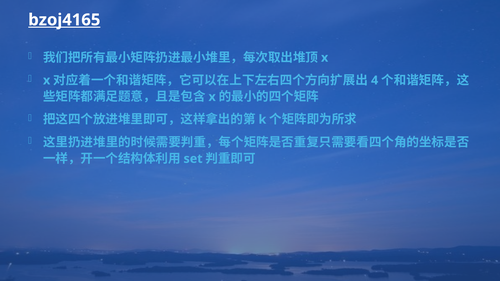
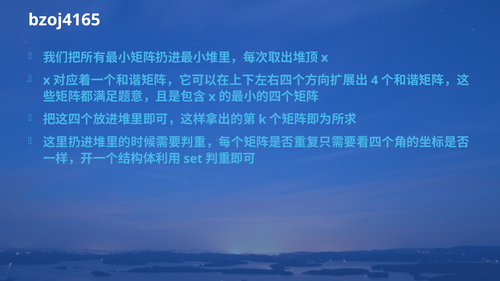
bzoj4165 underline: present -> none
